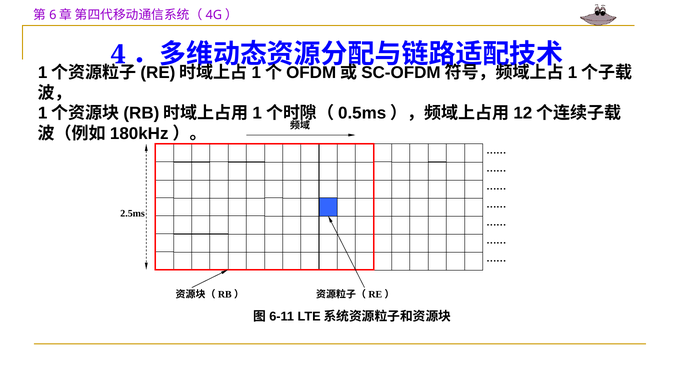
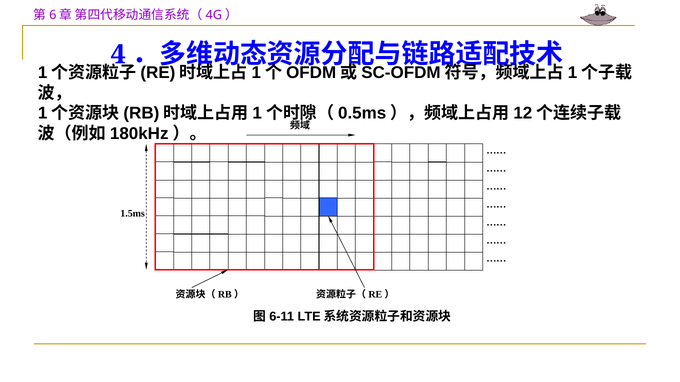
2.5ms: 2.5ms -> 1.5ms
